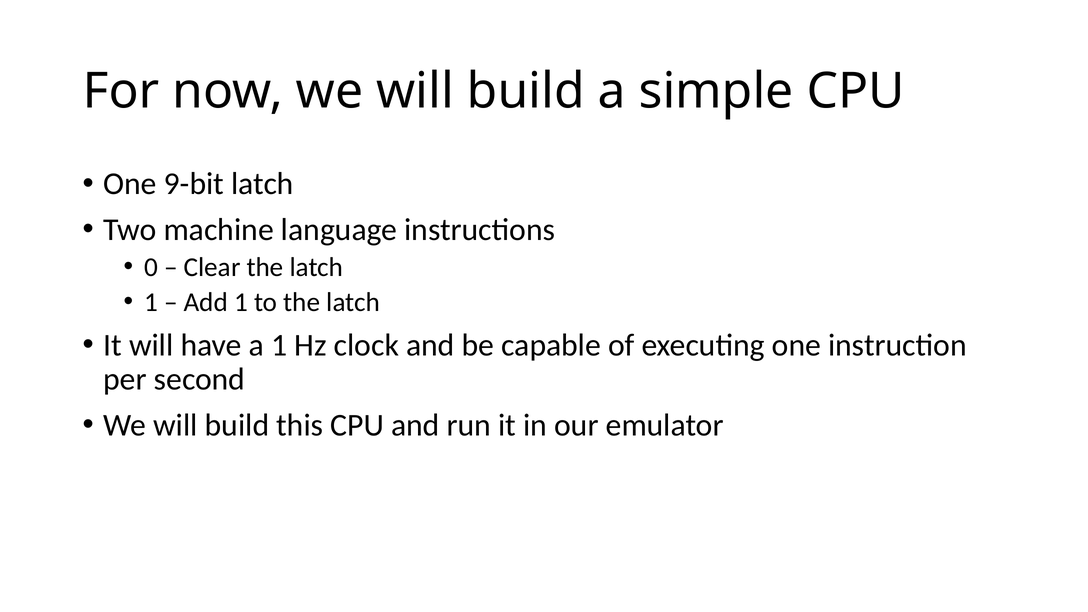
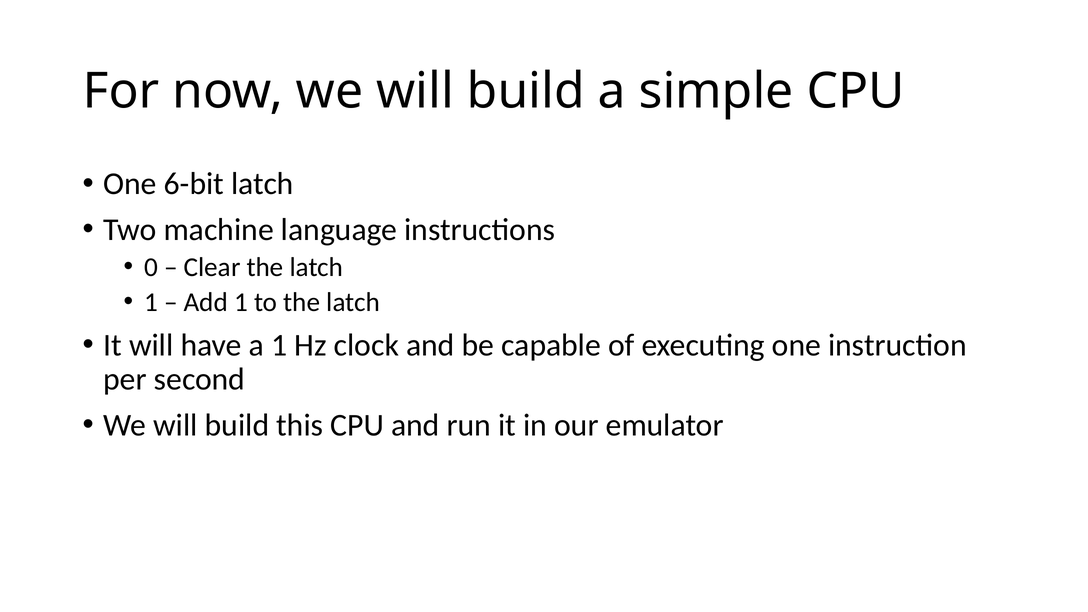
9-bit: 9-bit -> 6-bit
